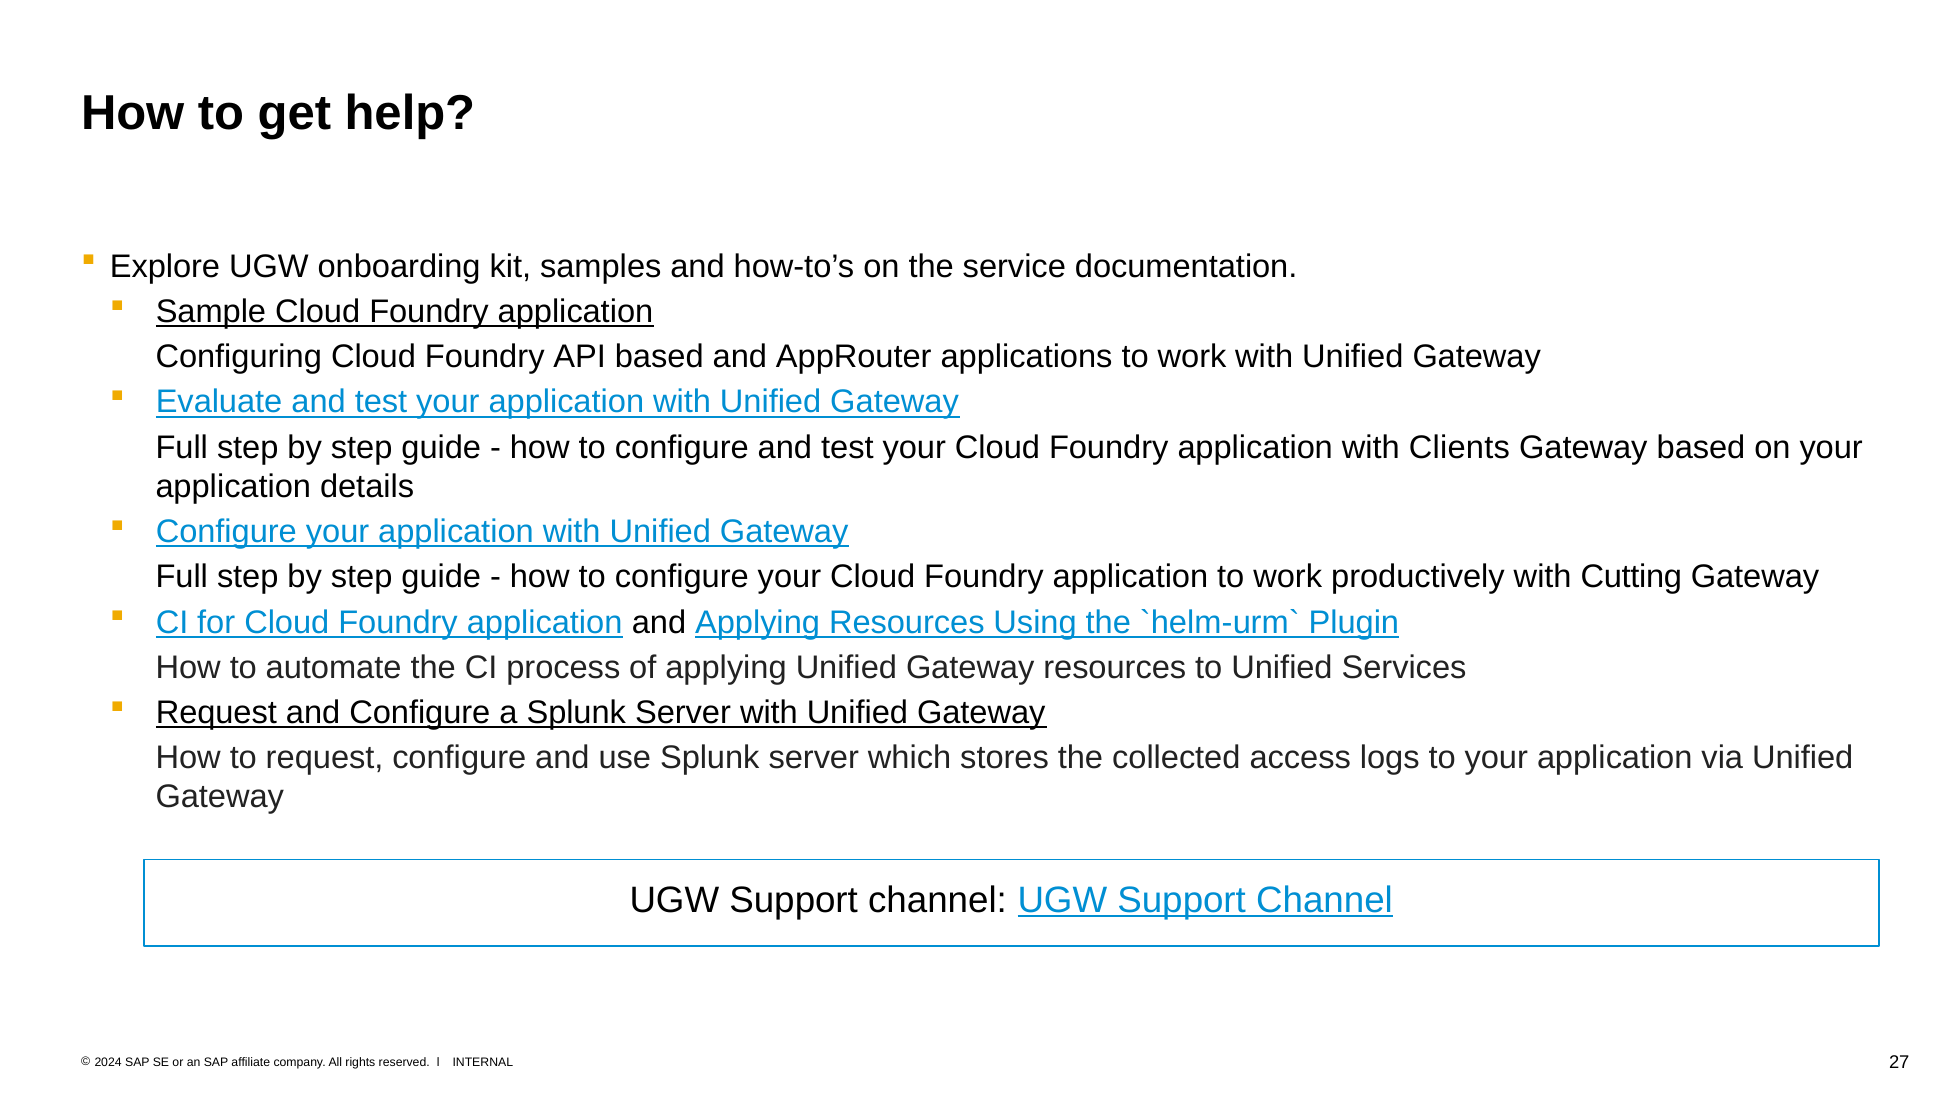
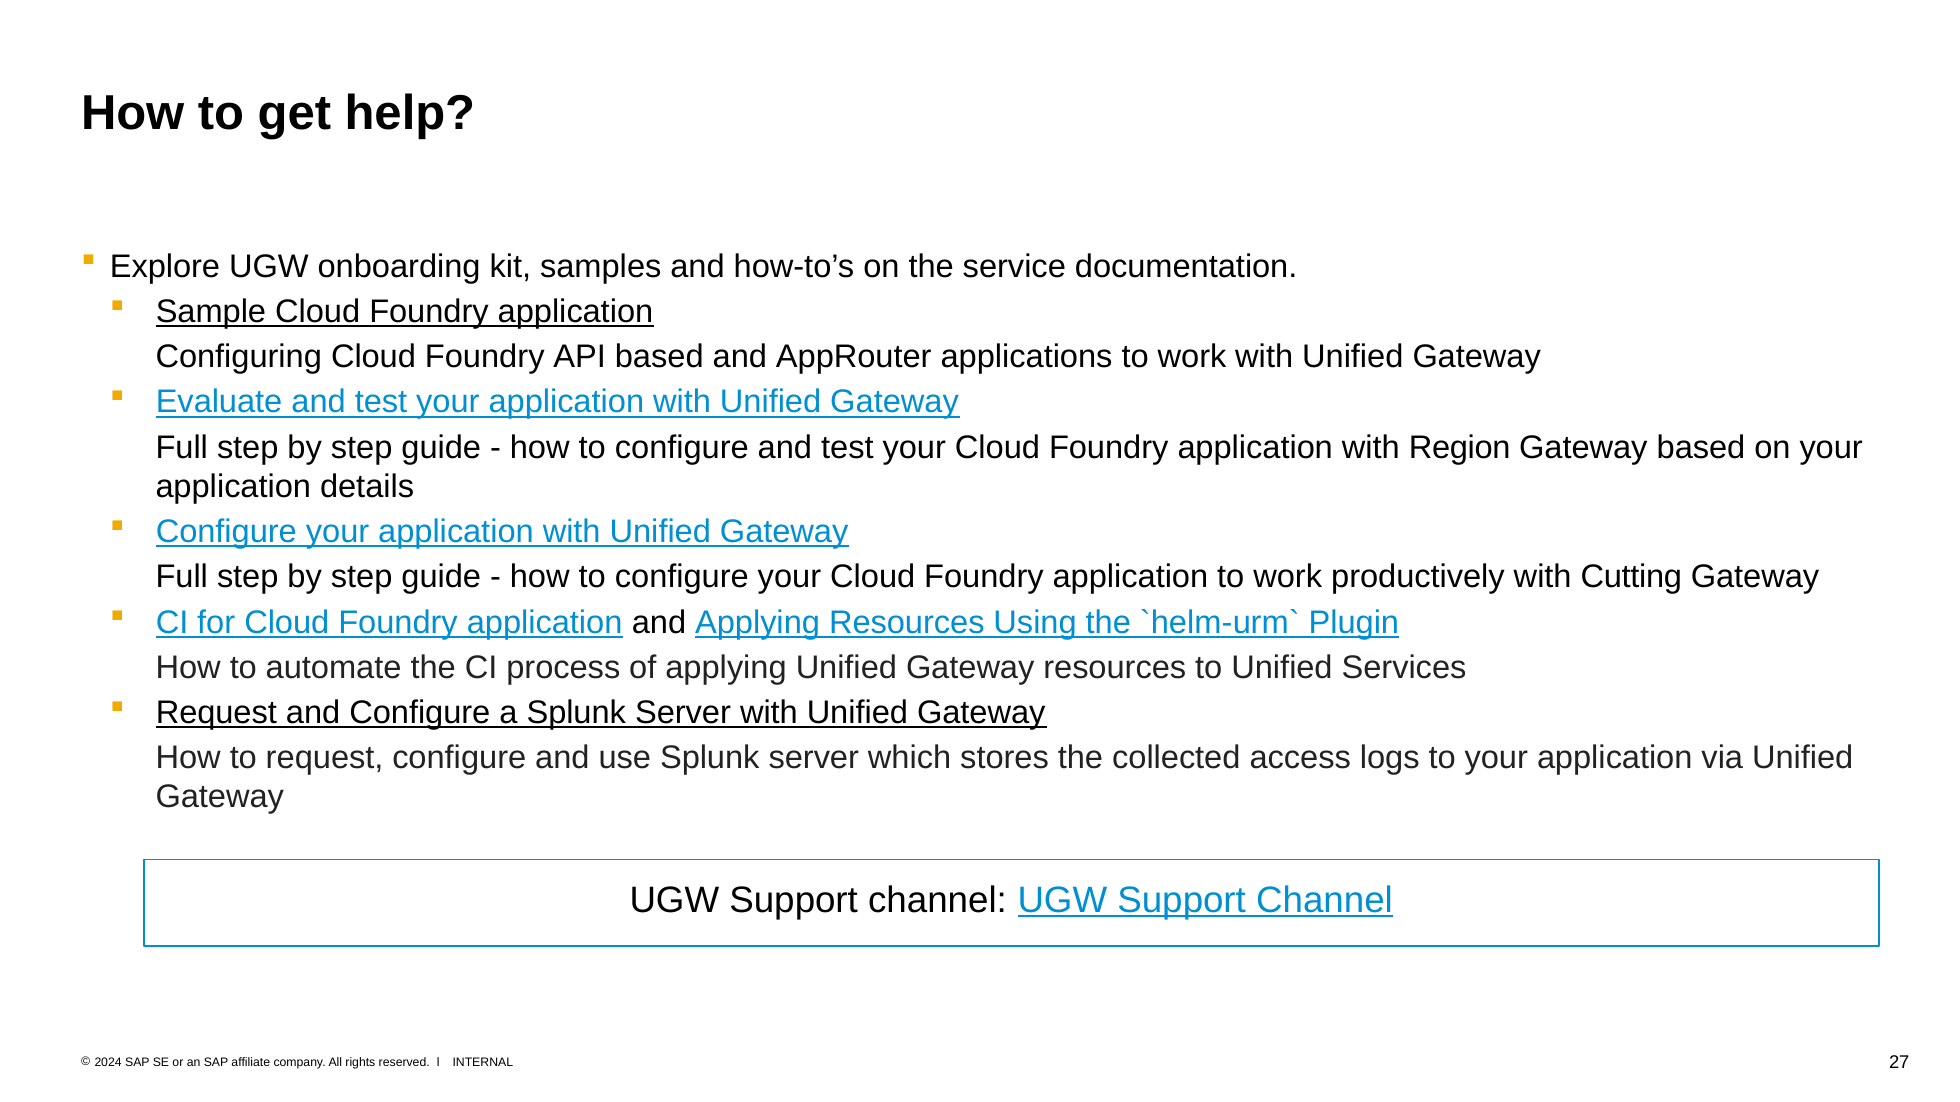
Clients: Clients -> Region
